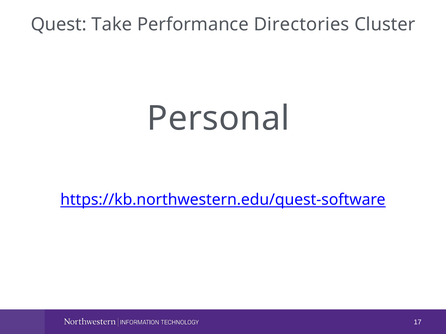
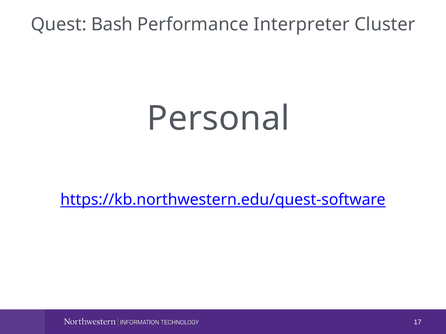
Take: Take -> Bash
Directories: Directories -> Interpreter
